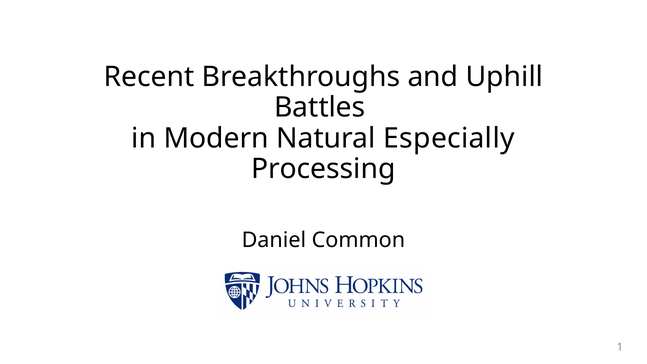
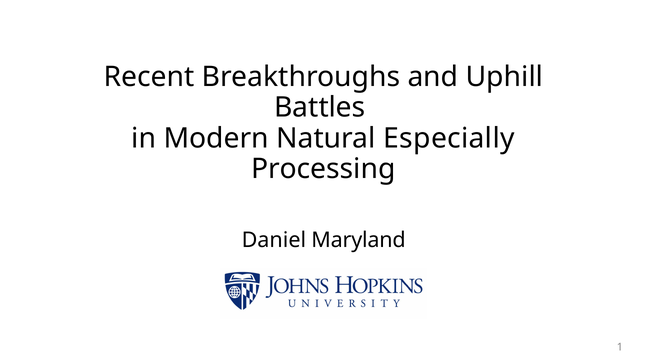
Common: Common -> Maryland
